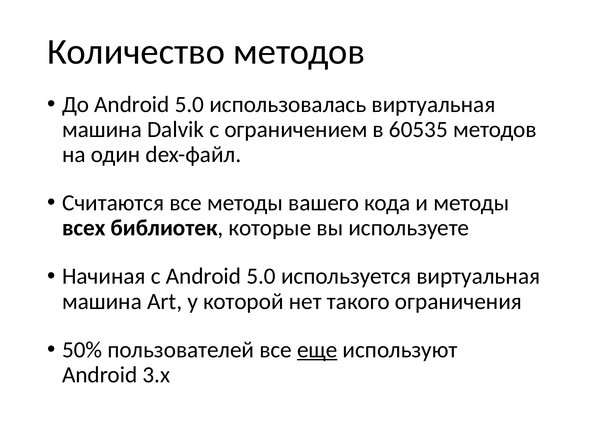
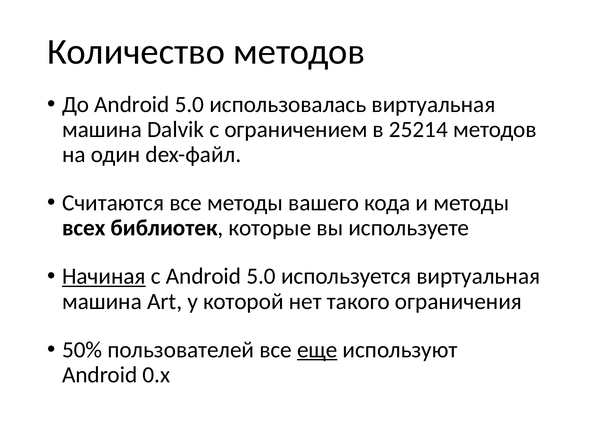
60535: 60535 -> 25214
Начиная underline: none -> present
3.x: 3.x -> 0.x
